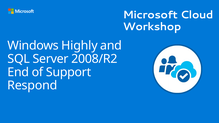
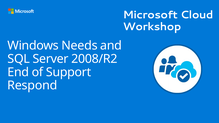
Highly: Highly -> Needs
